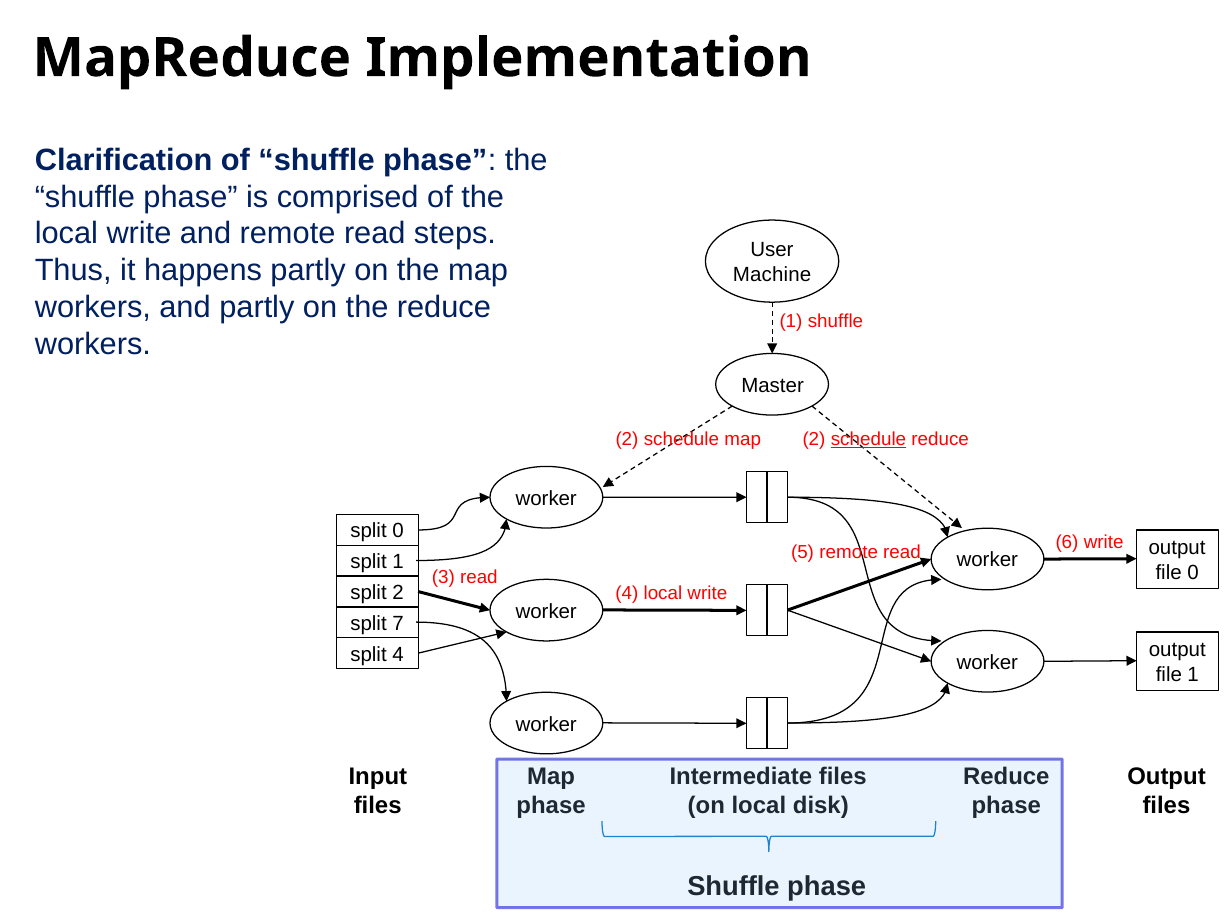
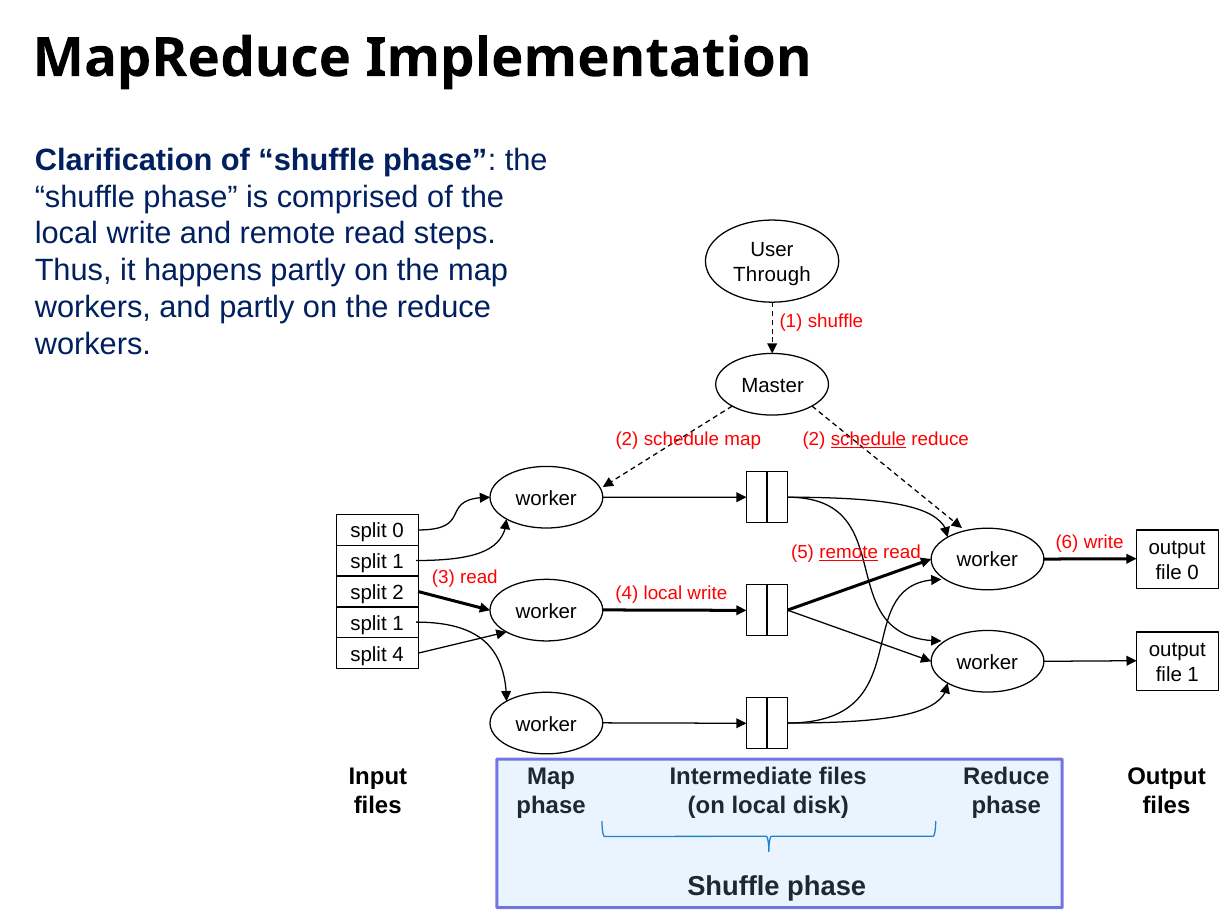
Machine: Machine -> Through
remote at (849, 552) underline: none -> present
7 at (398, 623): 7 -> 1
